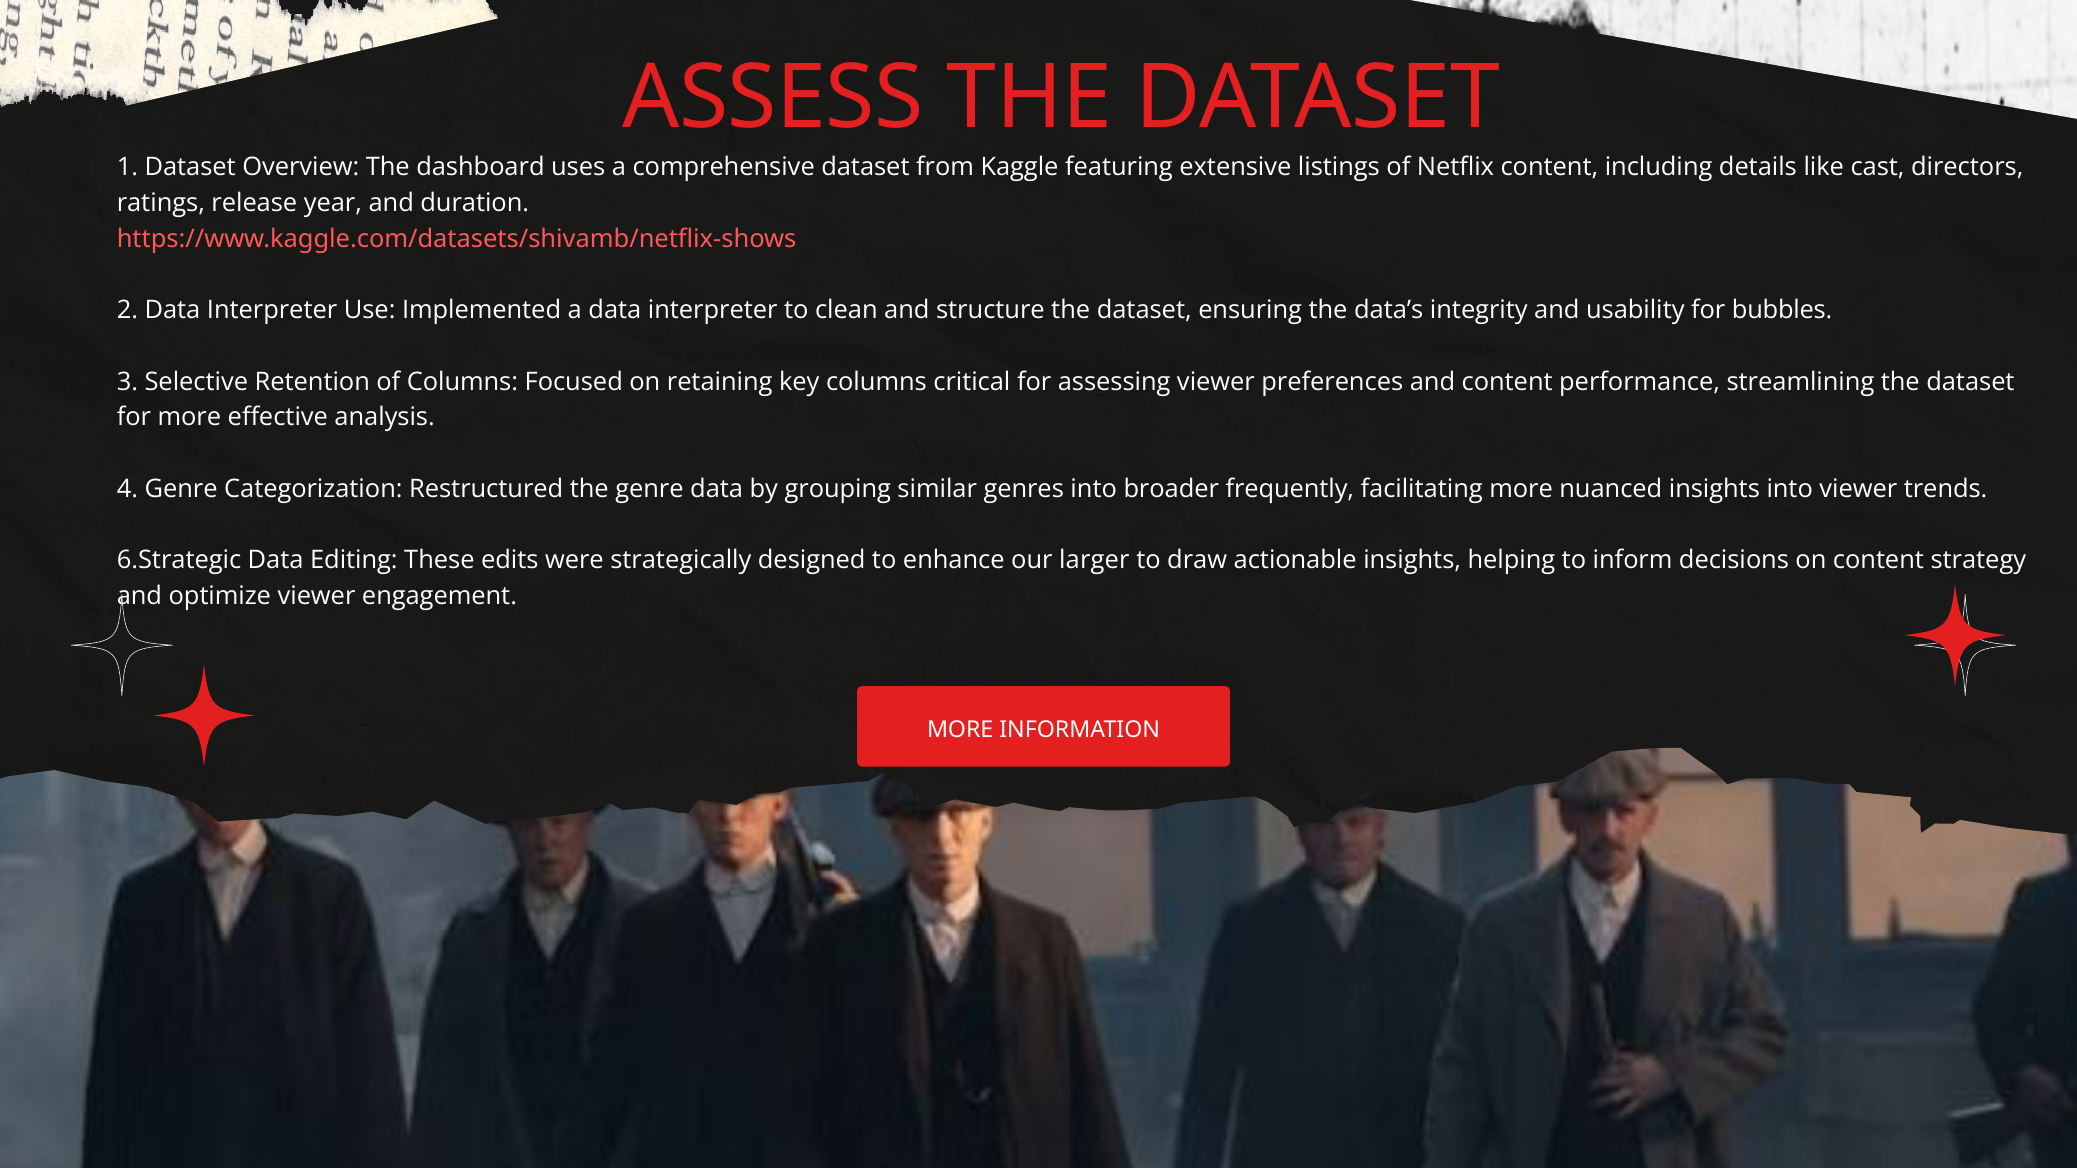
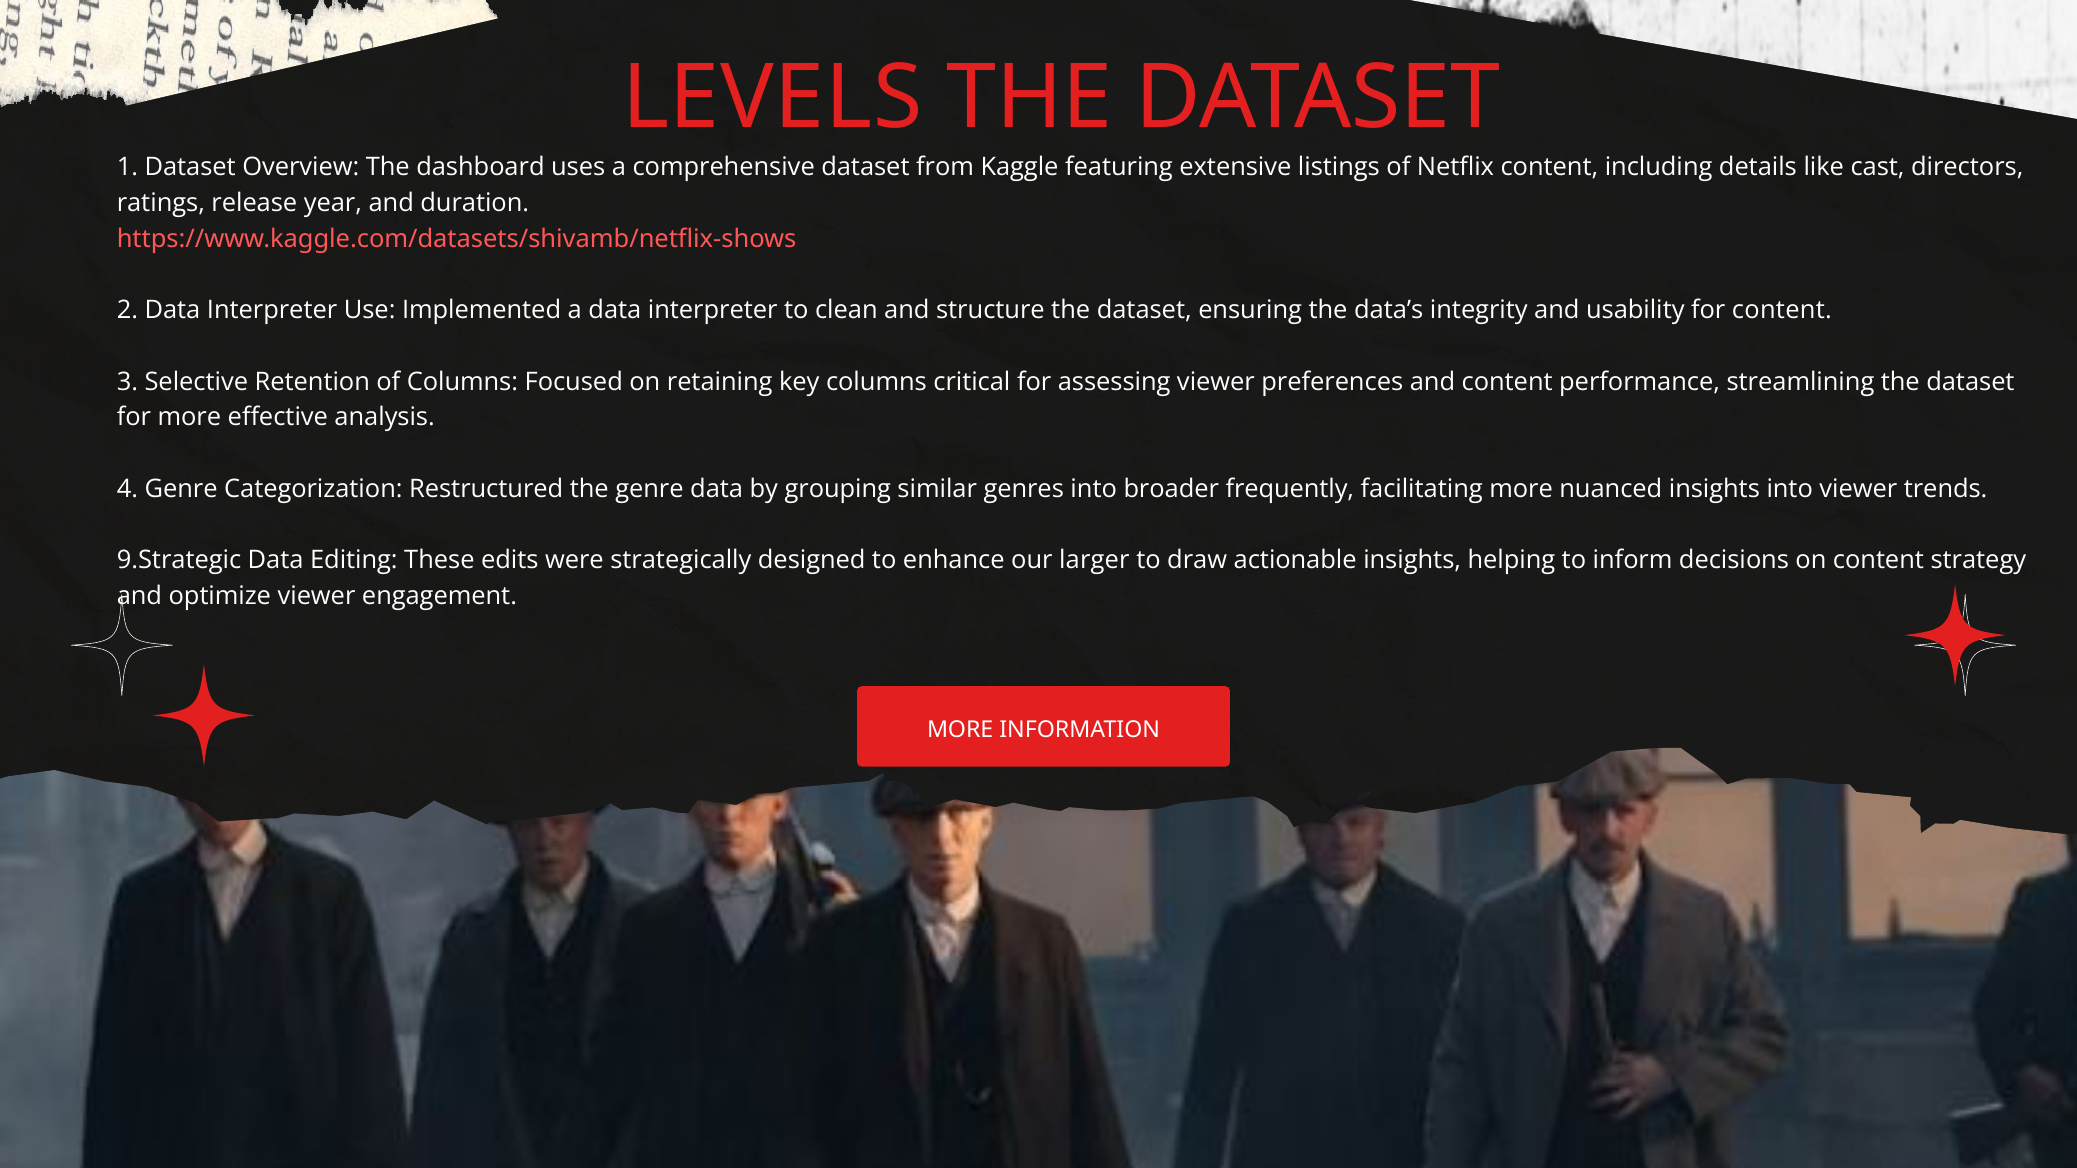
ASSESS: ASSESS -> LEVELS
for bubbles: bubbles -> content
6.Strategic: 6.Strategic -> 9.Strategic
